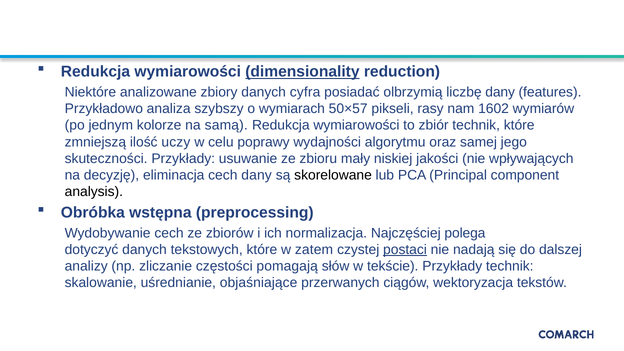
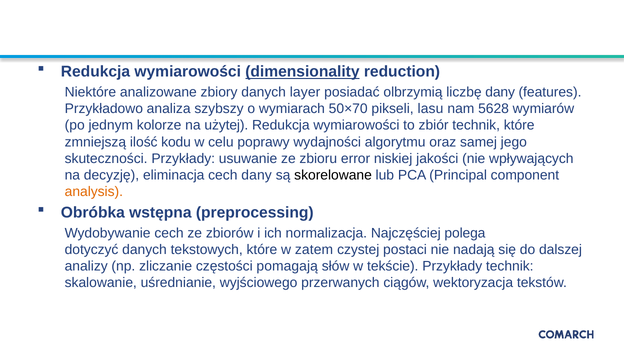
cyfra: cyfra -> layer
50×57: 50×57 -> 50×70
rasy: rasy -> lasu
1602: 1602 -> 5628
samą: samą -> użytej
uczy: uczy -> kodu
mały: mały -> error
analysis colour: black -> orange
postaci underline: present -> none
objaśniające: objaśniające -> wyjściowego
